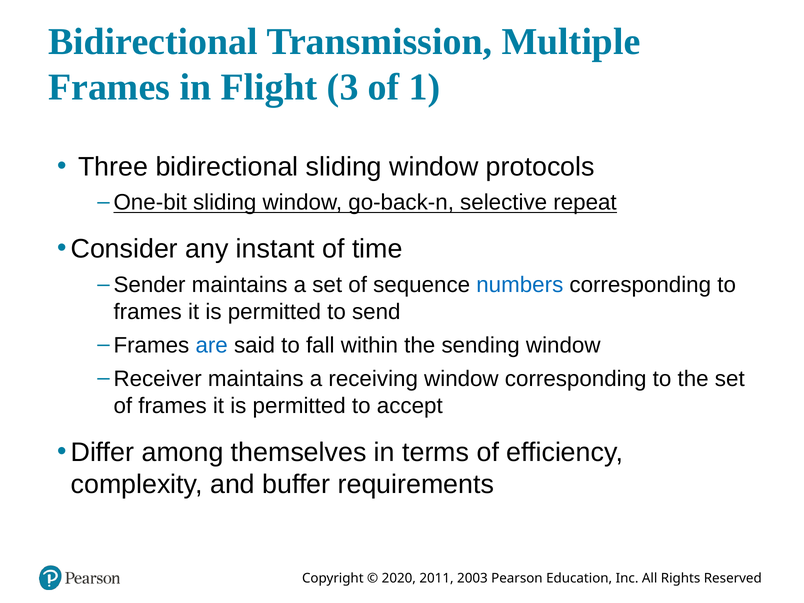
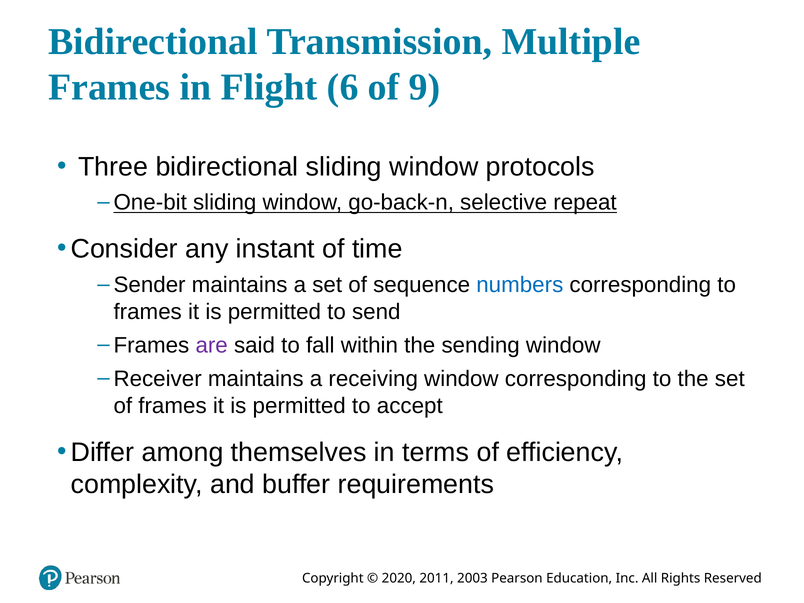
3: 3 -> 6
1: 1 -> 9
are colour: blue -> purple
